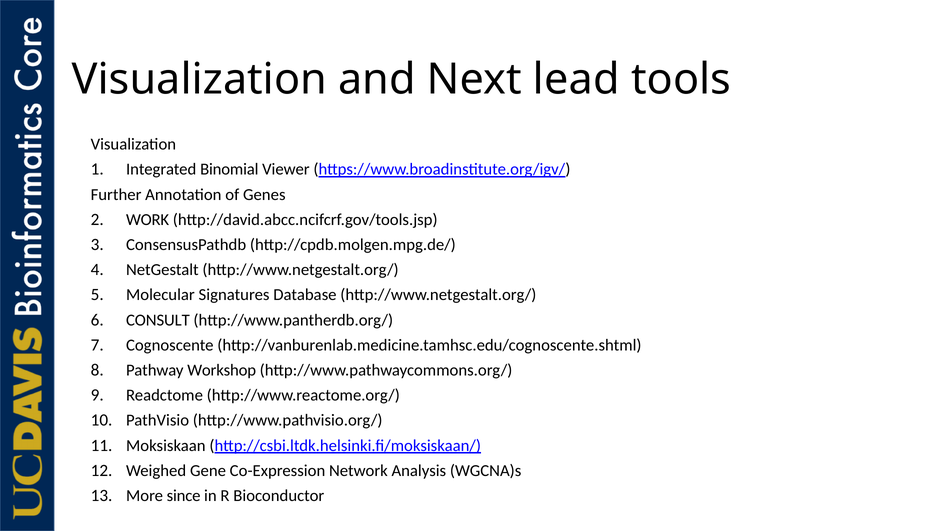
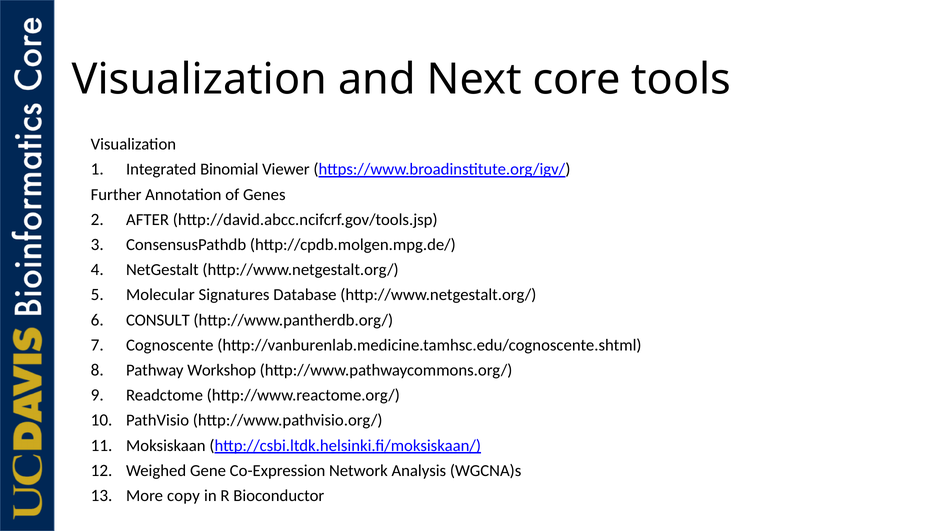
lead: lead -> core
WORK: WORK -> AFTER
since: since -> copy
